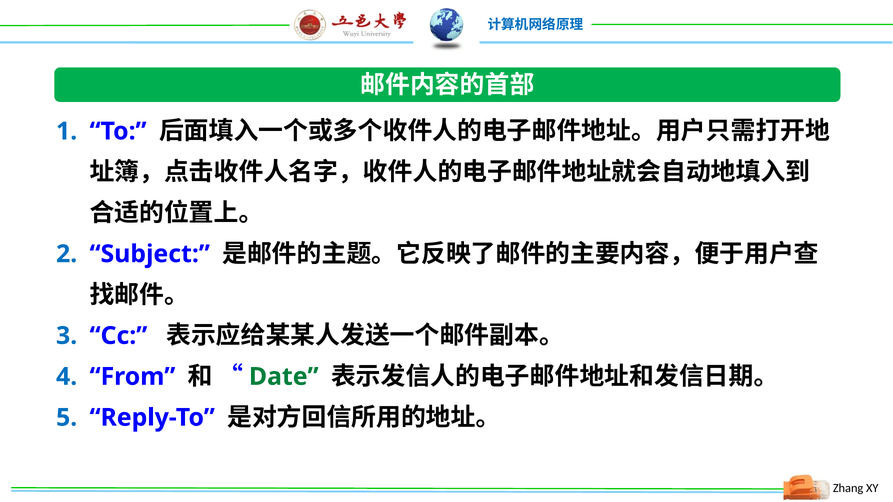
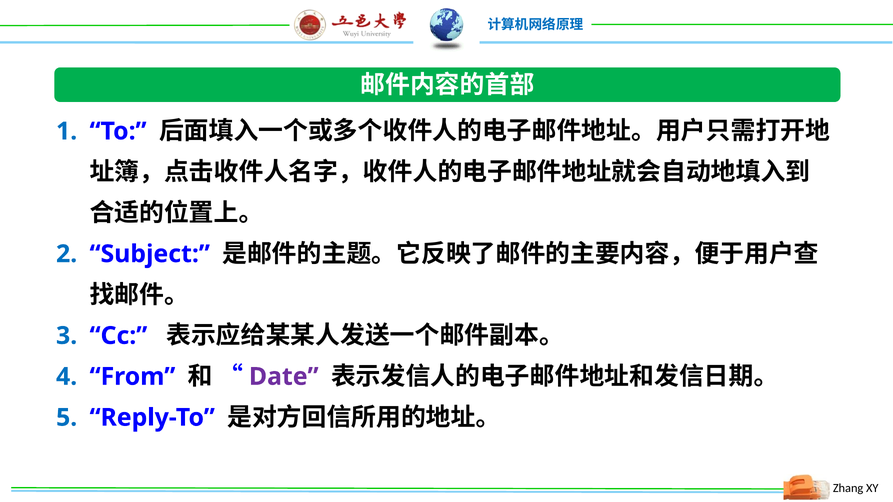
Date colour: green -> purple
